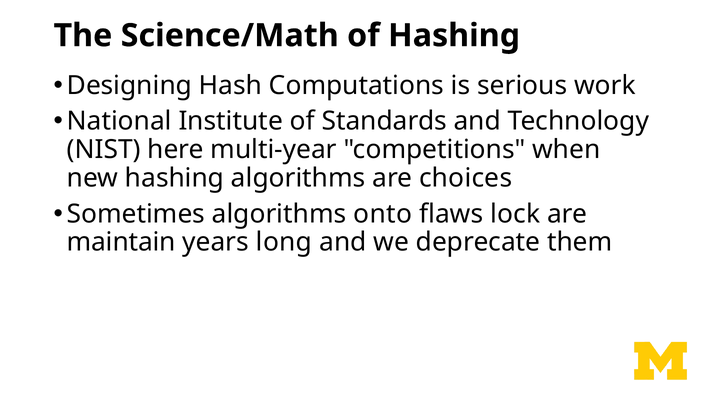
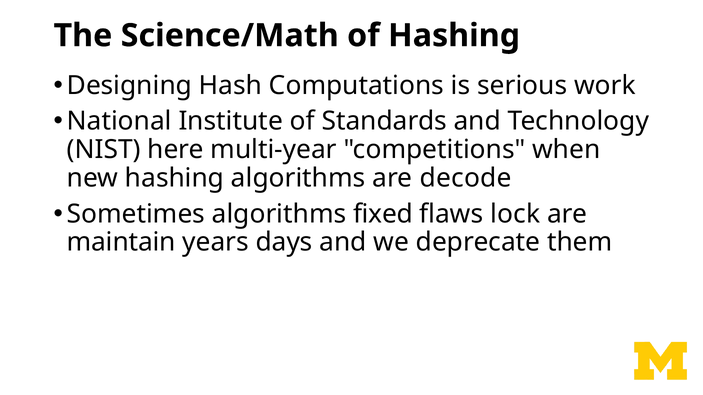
choices: choices -> decode
onto: onto -> fixed
long: long -> days
